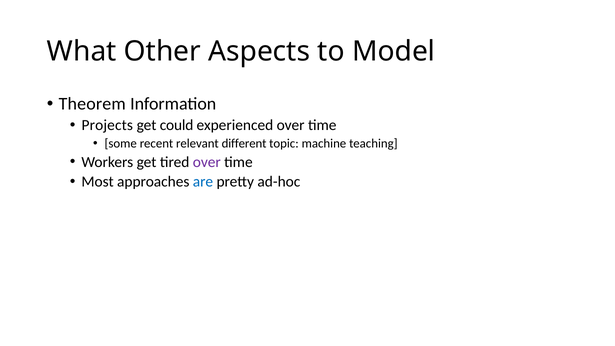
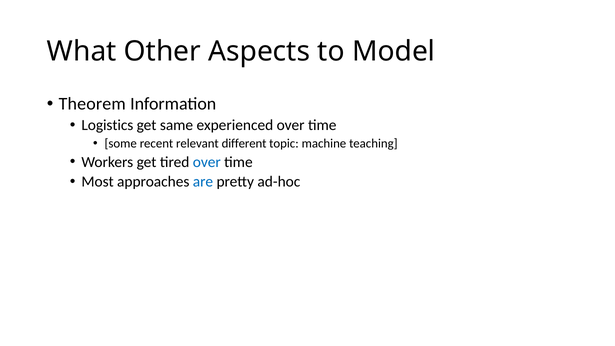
Projects: Projects -> Logistics
could: could -> same
over at (207, 162) colour: purple -> blue
